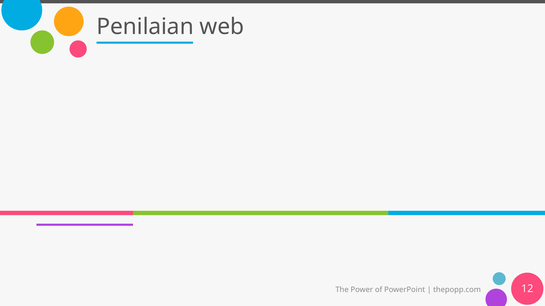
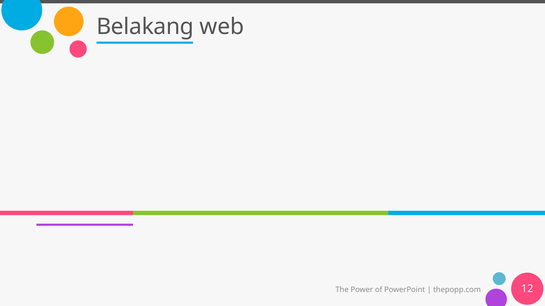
Penilaian: Penilaian -> Belakang
